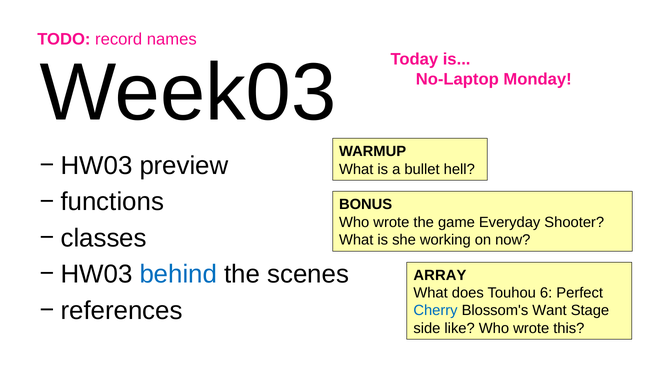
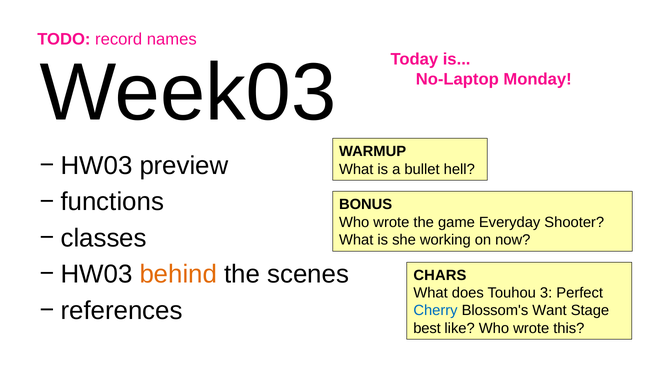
behind colour: blue -> orange
ARRAY: ARRAY -> CHARS
6: 6 -> 3
side: side -> best
